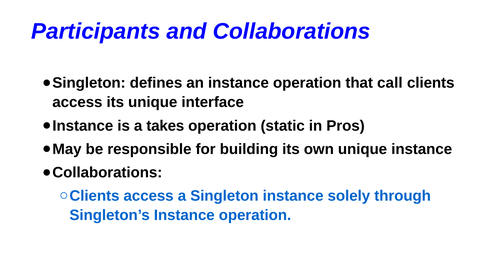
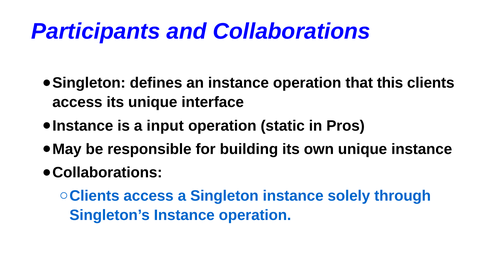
call: call -> this
takes: takes -> input
